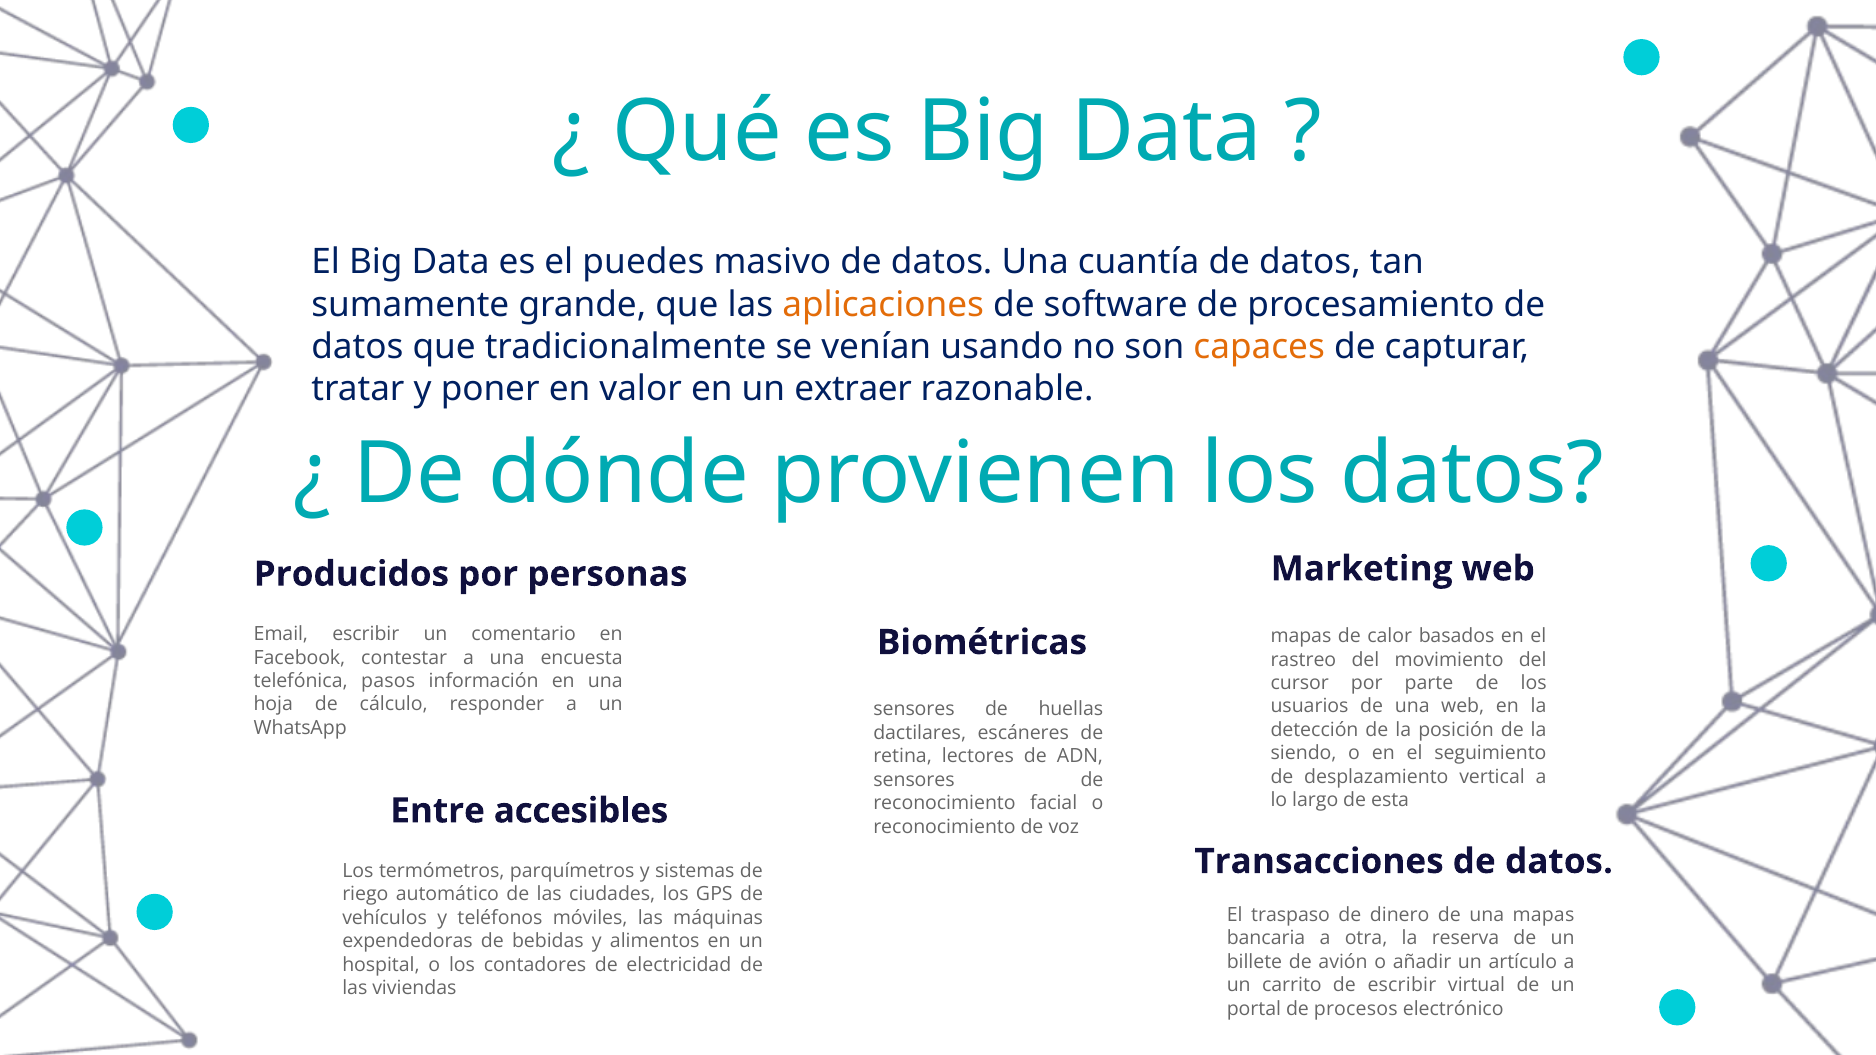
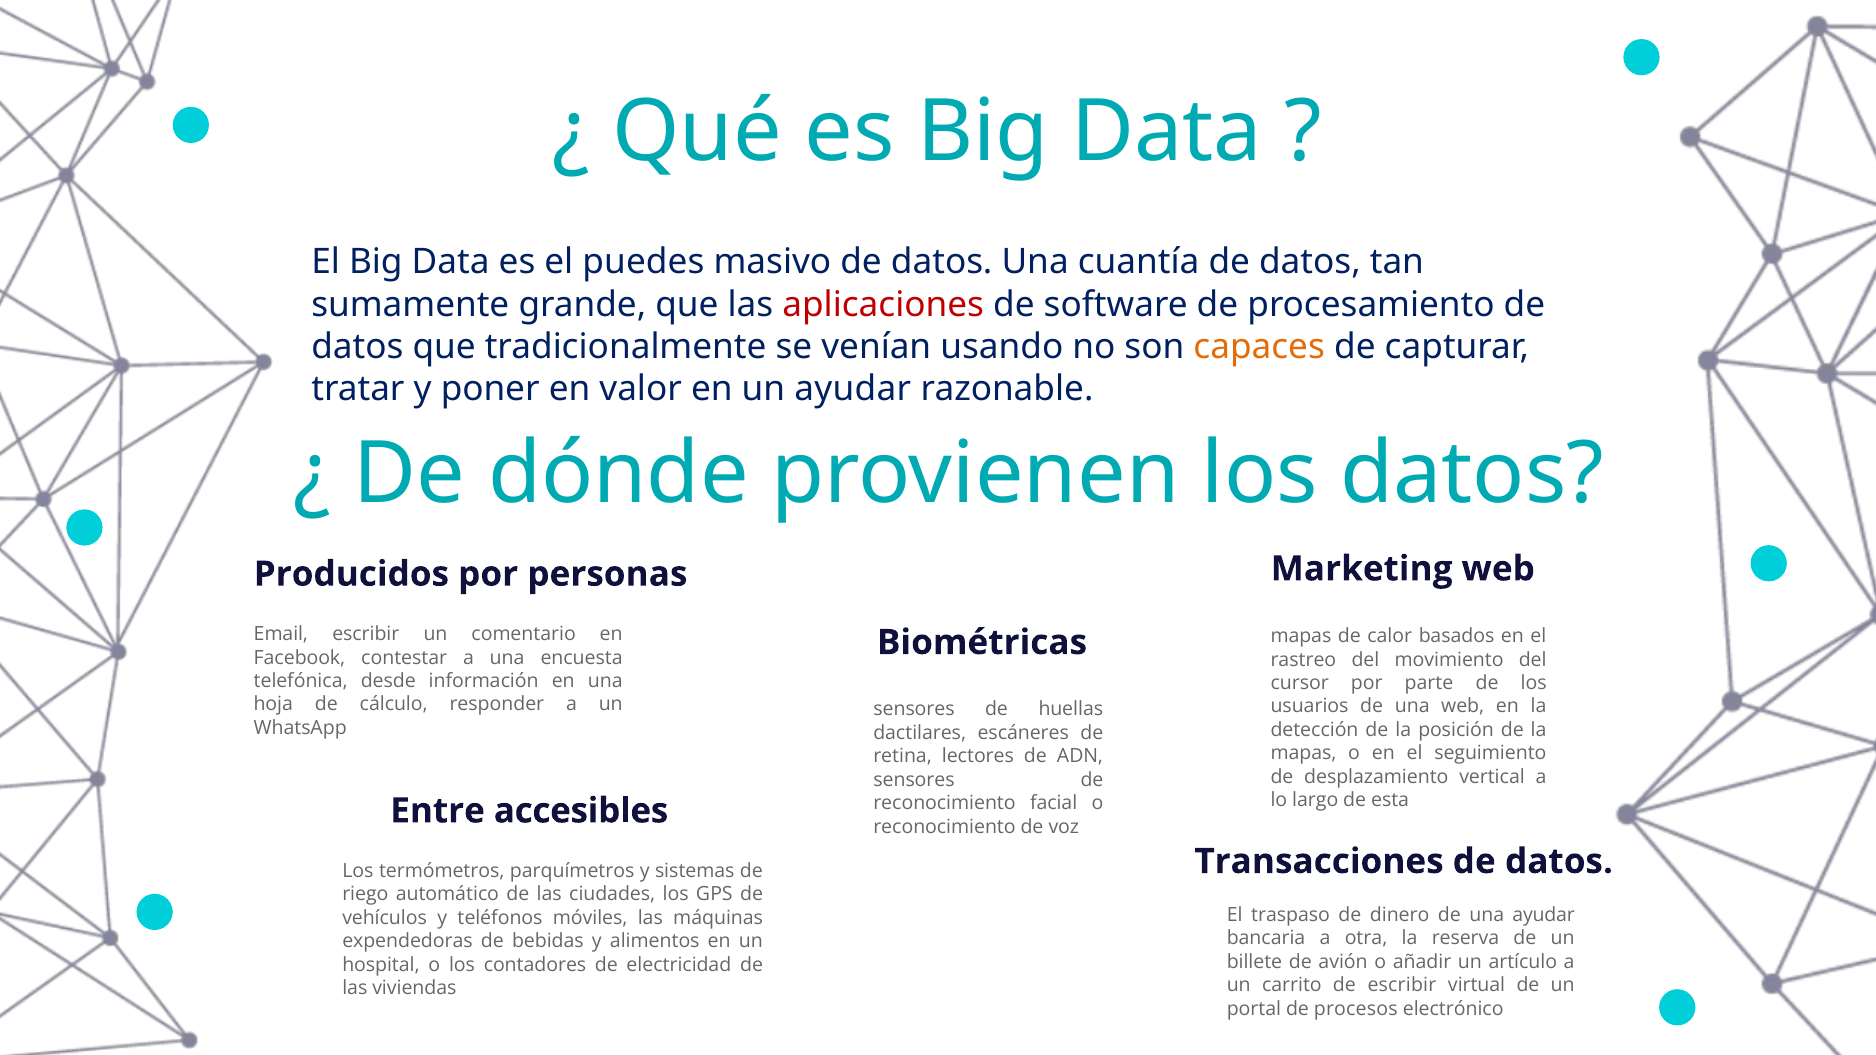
aplicaciones colour: orange -> red
un extraer: extraer -> ayudar
pasos: pasos -> desde
siendo at (1304, 754): siendo -> mapas
una mapas: mapas -> ayudar
